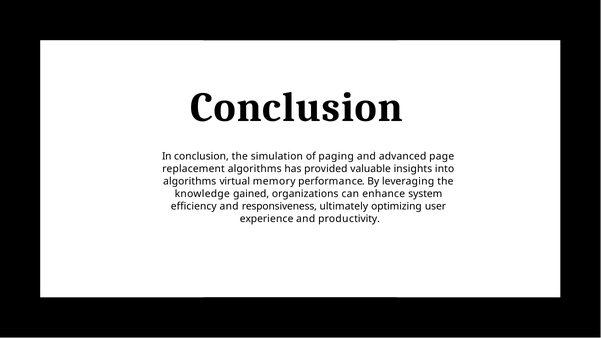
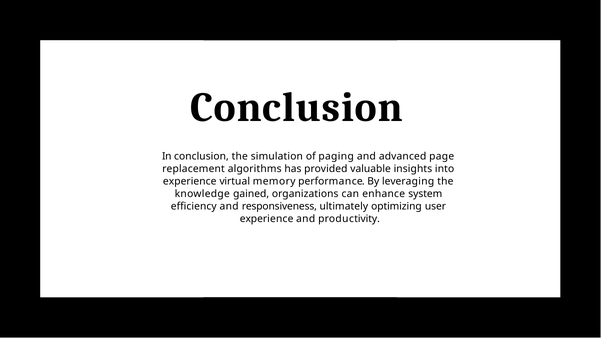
algorithms at (190, 181): algorithms -> experience
